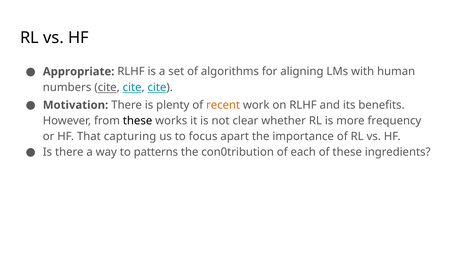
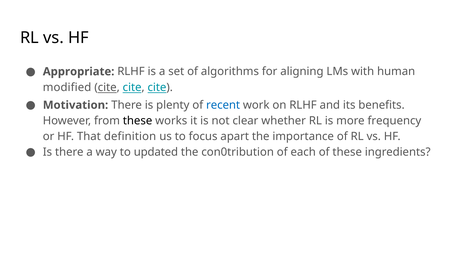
numbers: numbers -> modified
recent colour: orange -> blue
capturing: capturing -> definition
patterns: patterns -> updated
